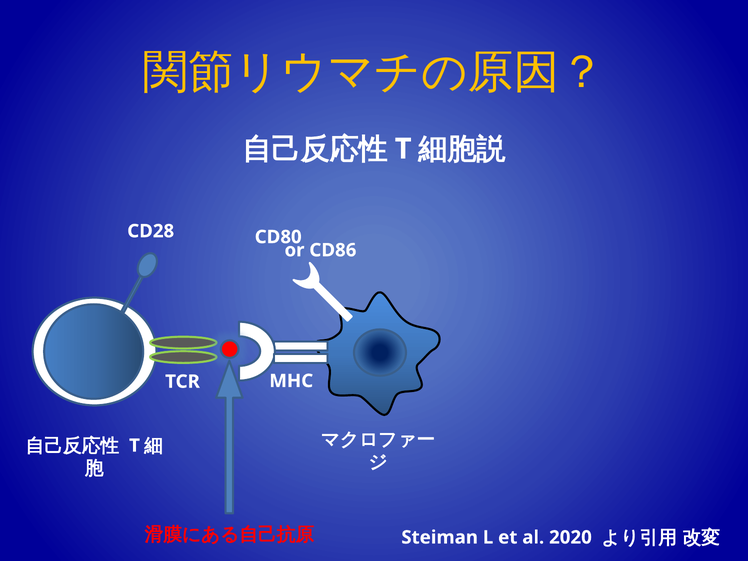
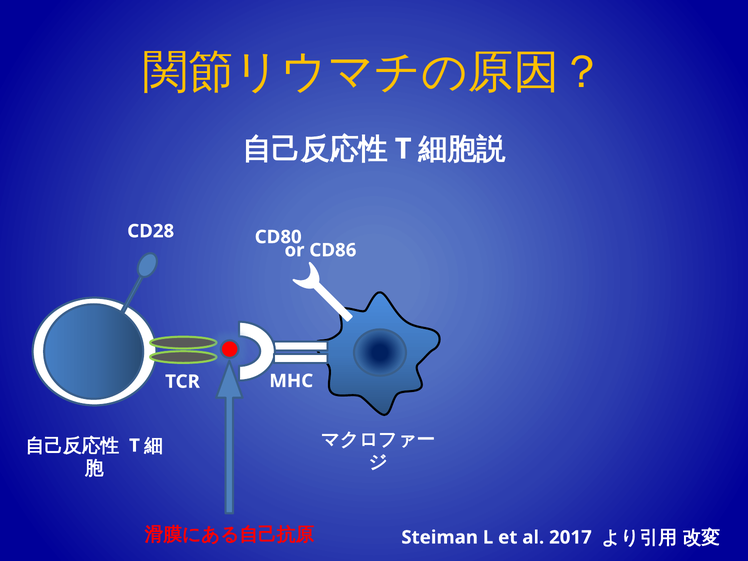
2020: 2020 -> 2017
